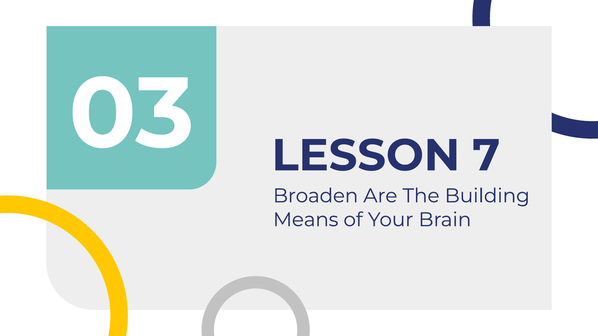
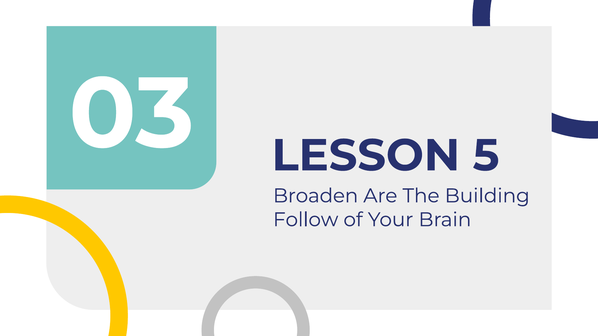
7: 7 -> 5
Means: Means -> Follow
